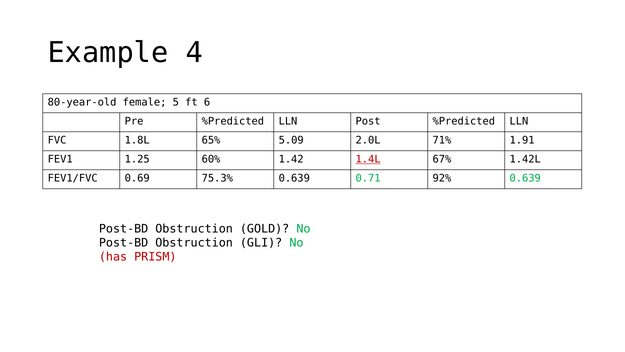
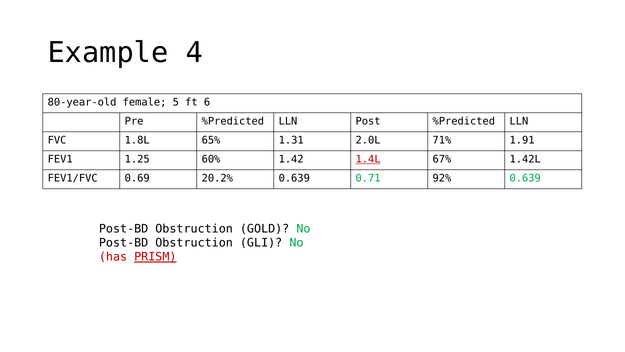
5.09: 5.09 -> 1.31
75.3%: 75.3% -> 20.2%
PRISM underline: none -> present
